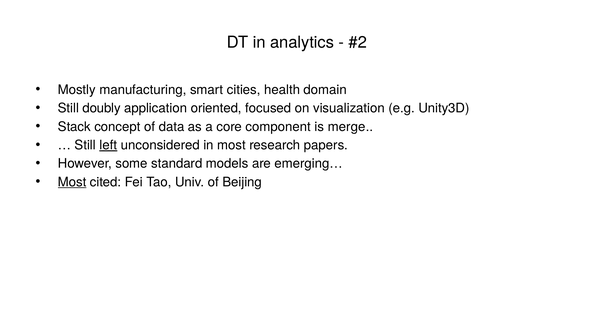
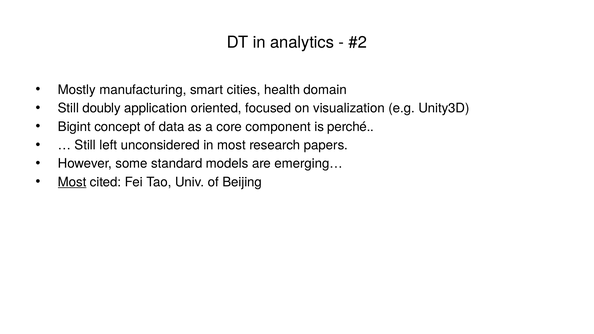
Stack: Stack -> Bigint
merge: merge -> perché
left underline: present -> none
